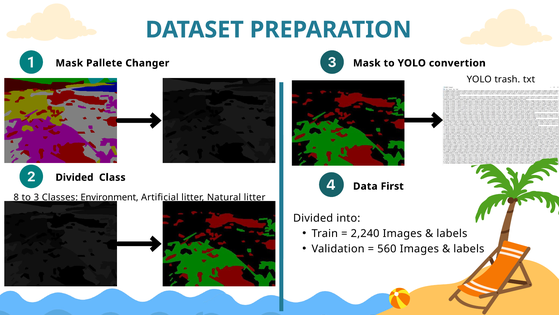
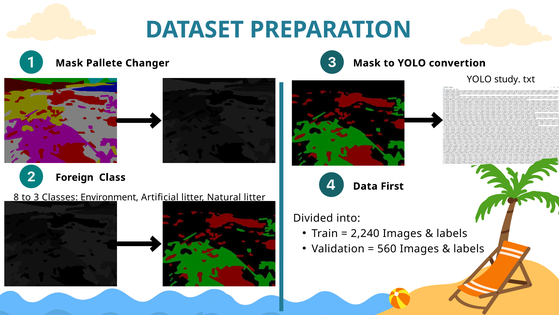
trash: trash -> study
Divided at (75, 177): Divided -> Foreign
